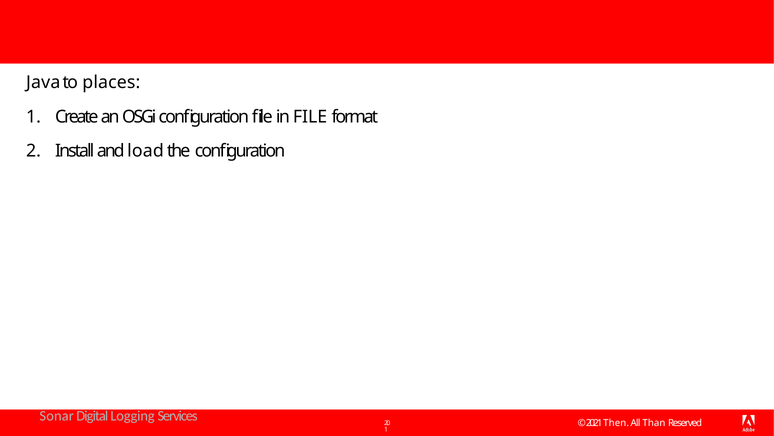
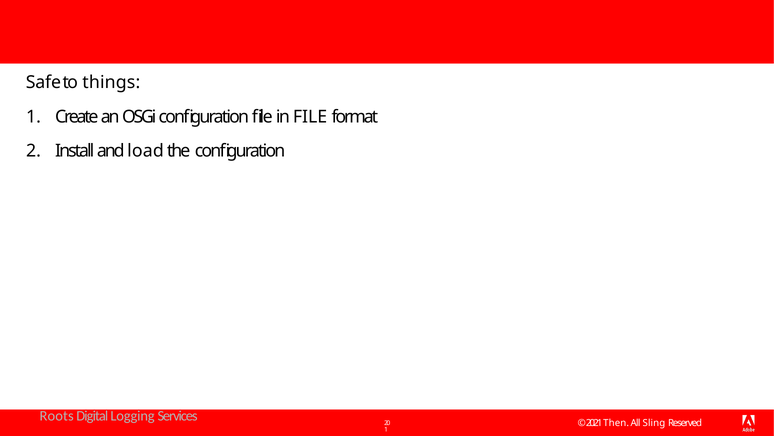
Java: Java -> Safe
places: places -> things
Sonar: Sonar -> Roots
Than: Than -> Sling
